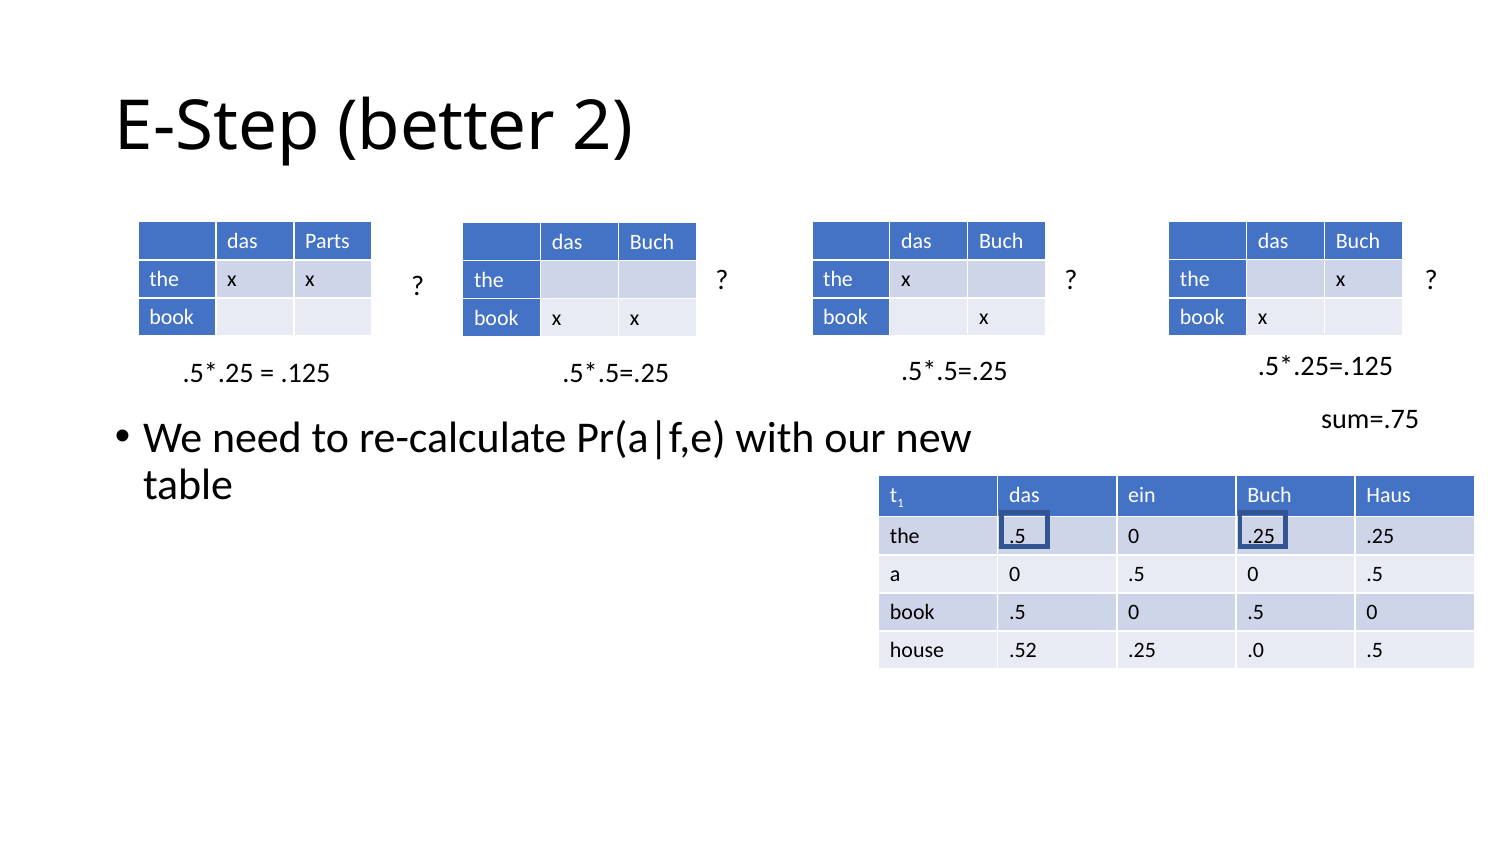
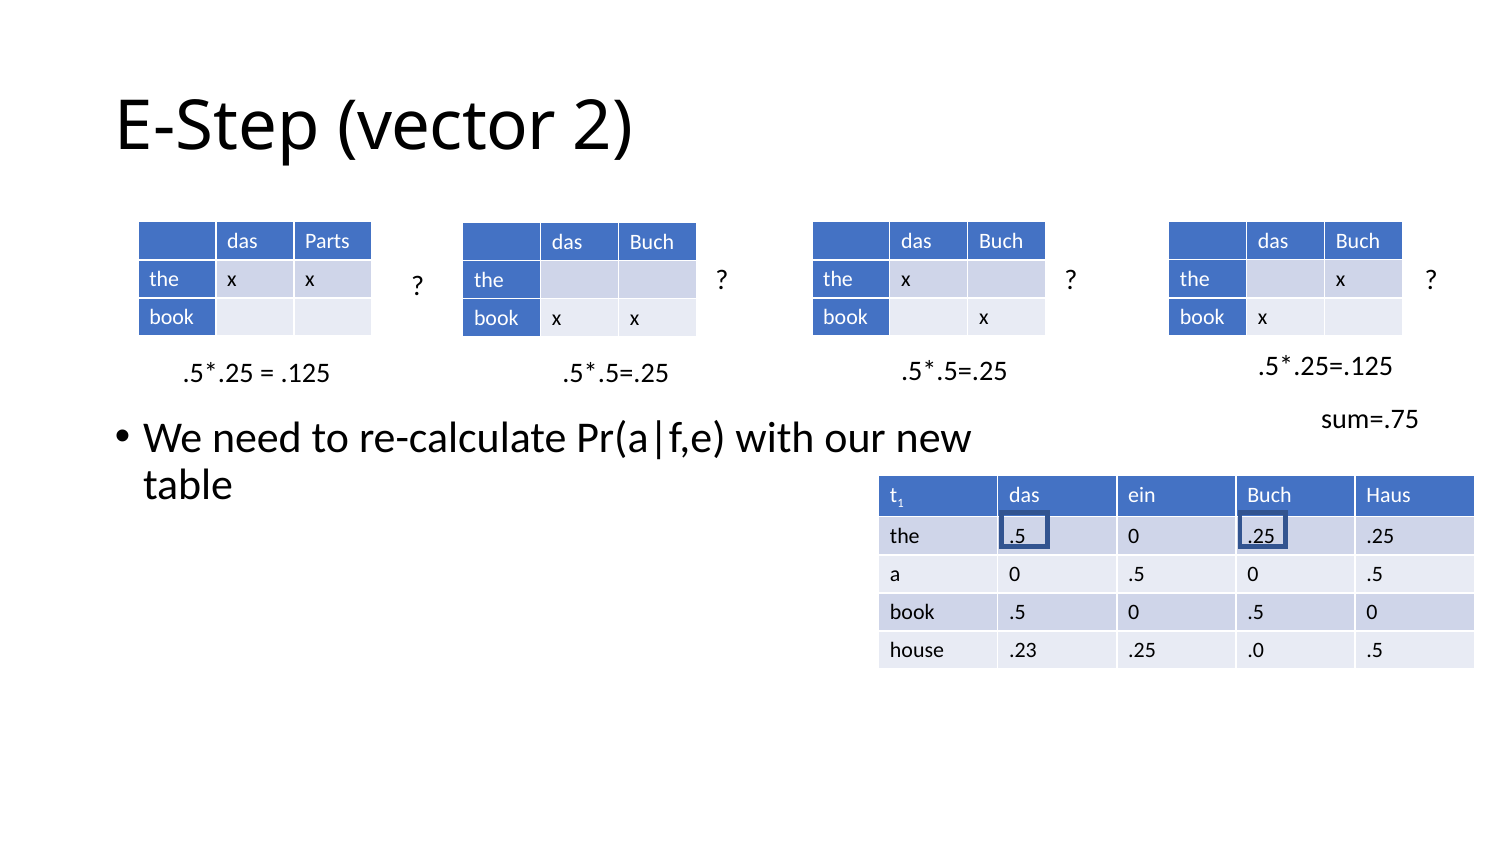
better: better -> vector
.52: .52 -> .23
